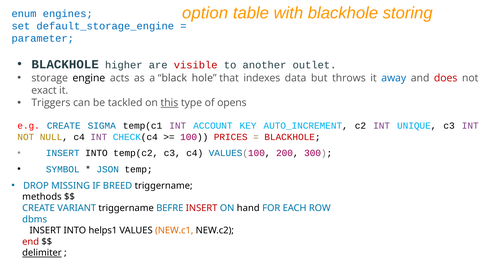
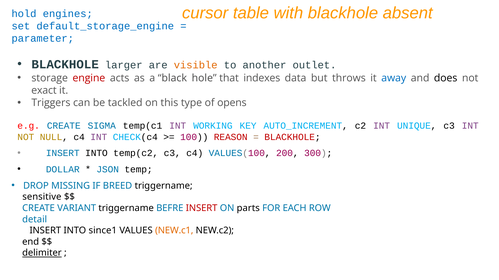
option: option -> cursor
storing: storing -> absent
enum: enum -> hold
higher: higher -> larger
visible colour: red -> orange
engine colour: black -> red
does colour: red -> black
this underline: present -> none
ACCOUNT: ACCOUNT -> WORKING
PRICES: PRICES -> REASON
SYMBOL: SYMBOL -> DOLLAR
methods: methods -> sensitive
hand: hand -> parts
dbms: dbms -> detail
helps1: helps1 -> since1
end colour: red -> black
